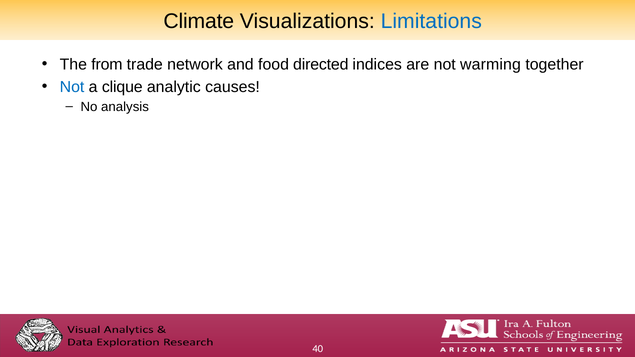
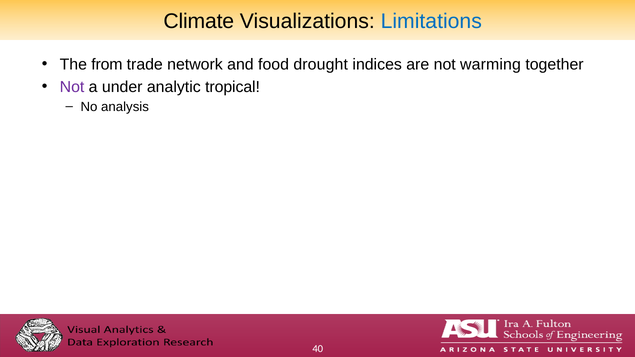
directed: directed -> drought
Not at (72, 87) colour: blue -> purple
clique: clique -> under
causes: causes -> tropical
